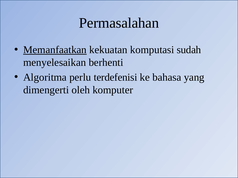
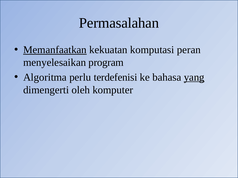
sudah: sudah -> peran
berhenti: berhenti -> program
yang underline: none -> present
